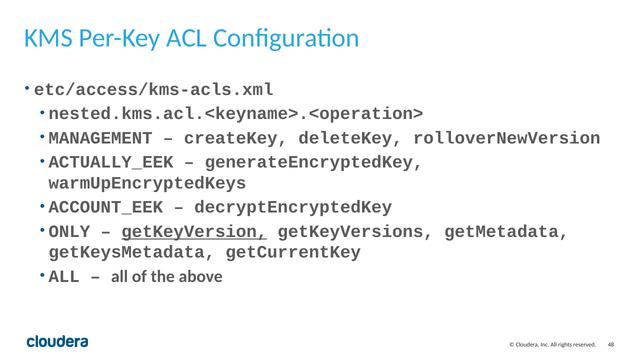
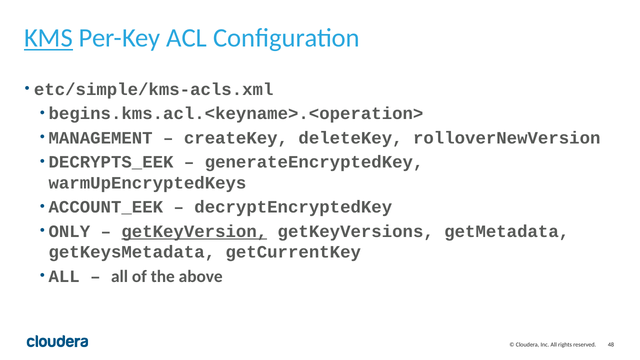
KMS underline: none -> present
etc/access/kms-acls.xml: etc/access/kms-acls.xml -> etc/simple/kms-acls.xml
nested.kms.acl.<keyname>.<operation>: nested.kms.acl.<keyname>.<operation> -> begins.kms.acl.<keyname>.<operation>
ACTUALLY_EEK: ACTUALLY_EEK -> DECRYPTS_EEK
